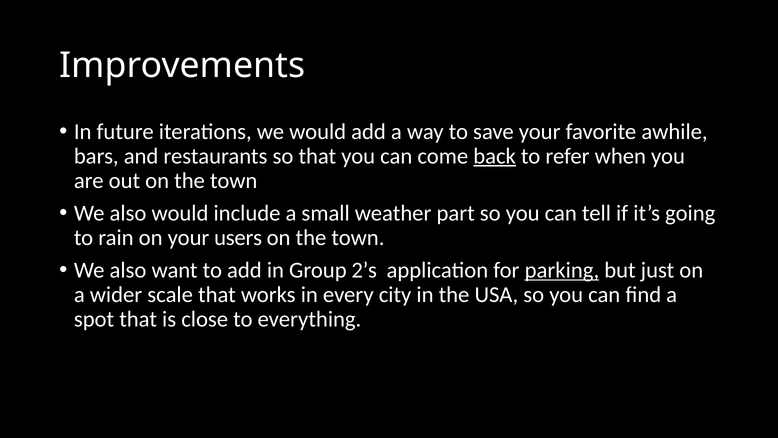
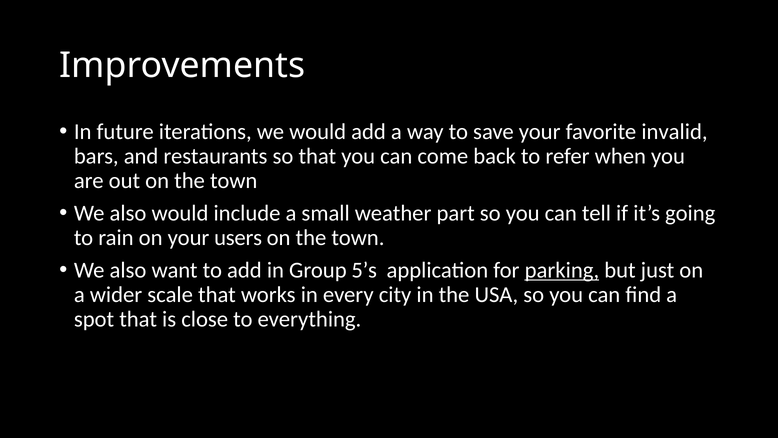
awhile: awhile -> invalid
back underline: present -> none
2’s: 2’s -> 5’s
